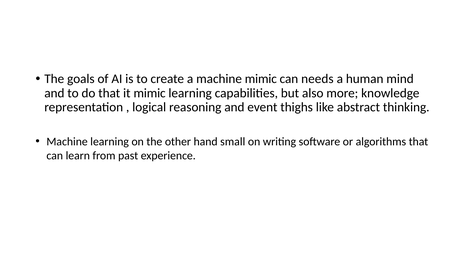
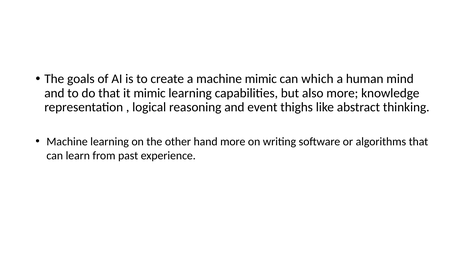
needs: needs -> which
hand small: small -> more
